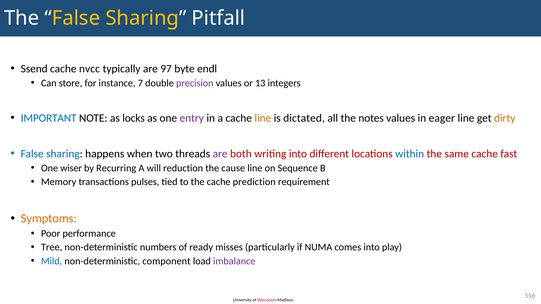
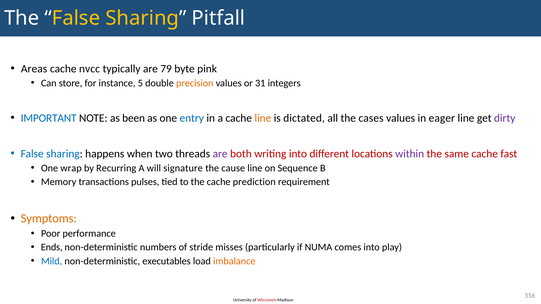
Ssend: Ssend -> Areas
97: 97 -> 79
endl: endl -> pink
7: 7 -> 5
precision colour: purple -> orange
13: 13 -> 31
locks: locks -> been
entry colour: purple -> blue
notes: notes -> cases
dirty colour: orange -> purple
within colour: blue -> purple
wiser: wiser -> wrap
reduction: reduction -> signature
Tree: Tree -> Ends
ready: ready -> stride
component: component -> executables
imbalance colour: purple -> orange
